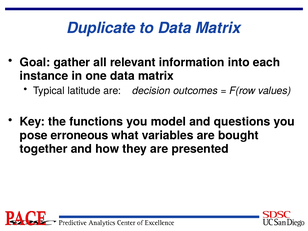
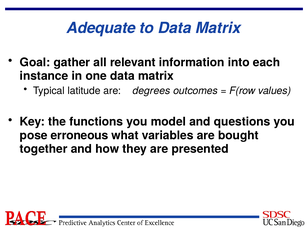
Duplicate: Duplicate -> Adequate
decision: decision -> degrees
